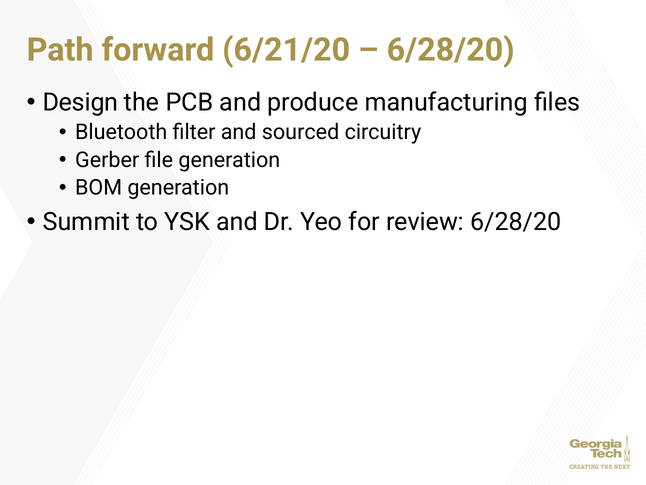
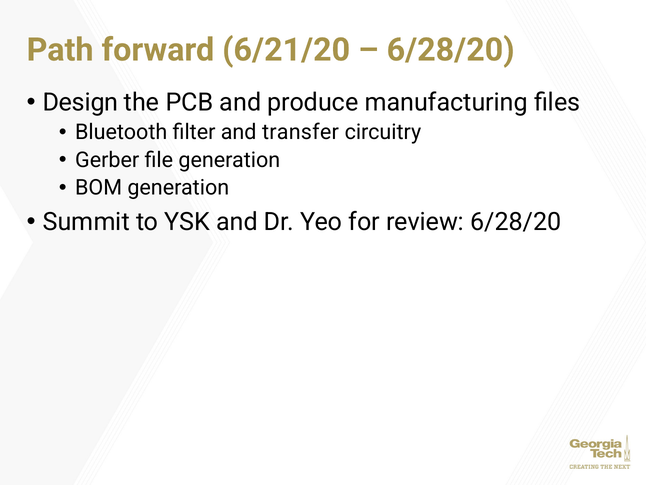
sourced: sourced -> transfer
